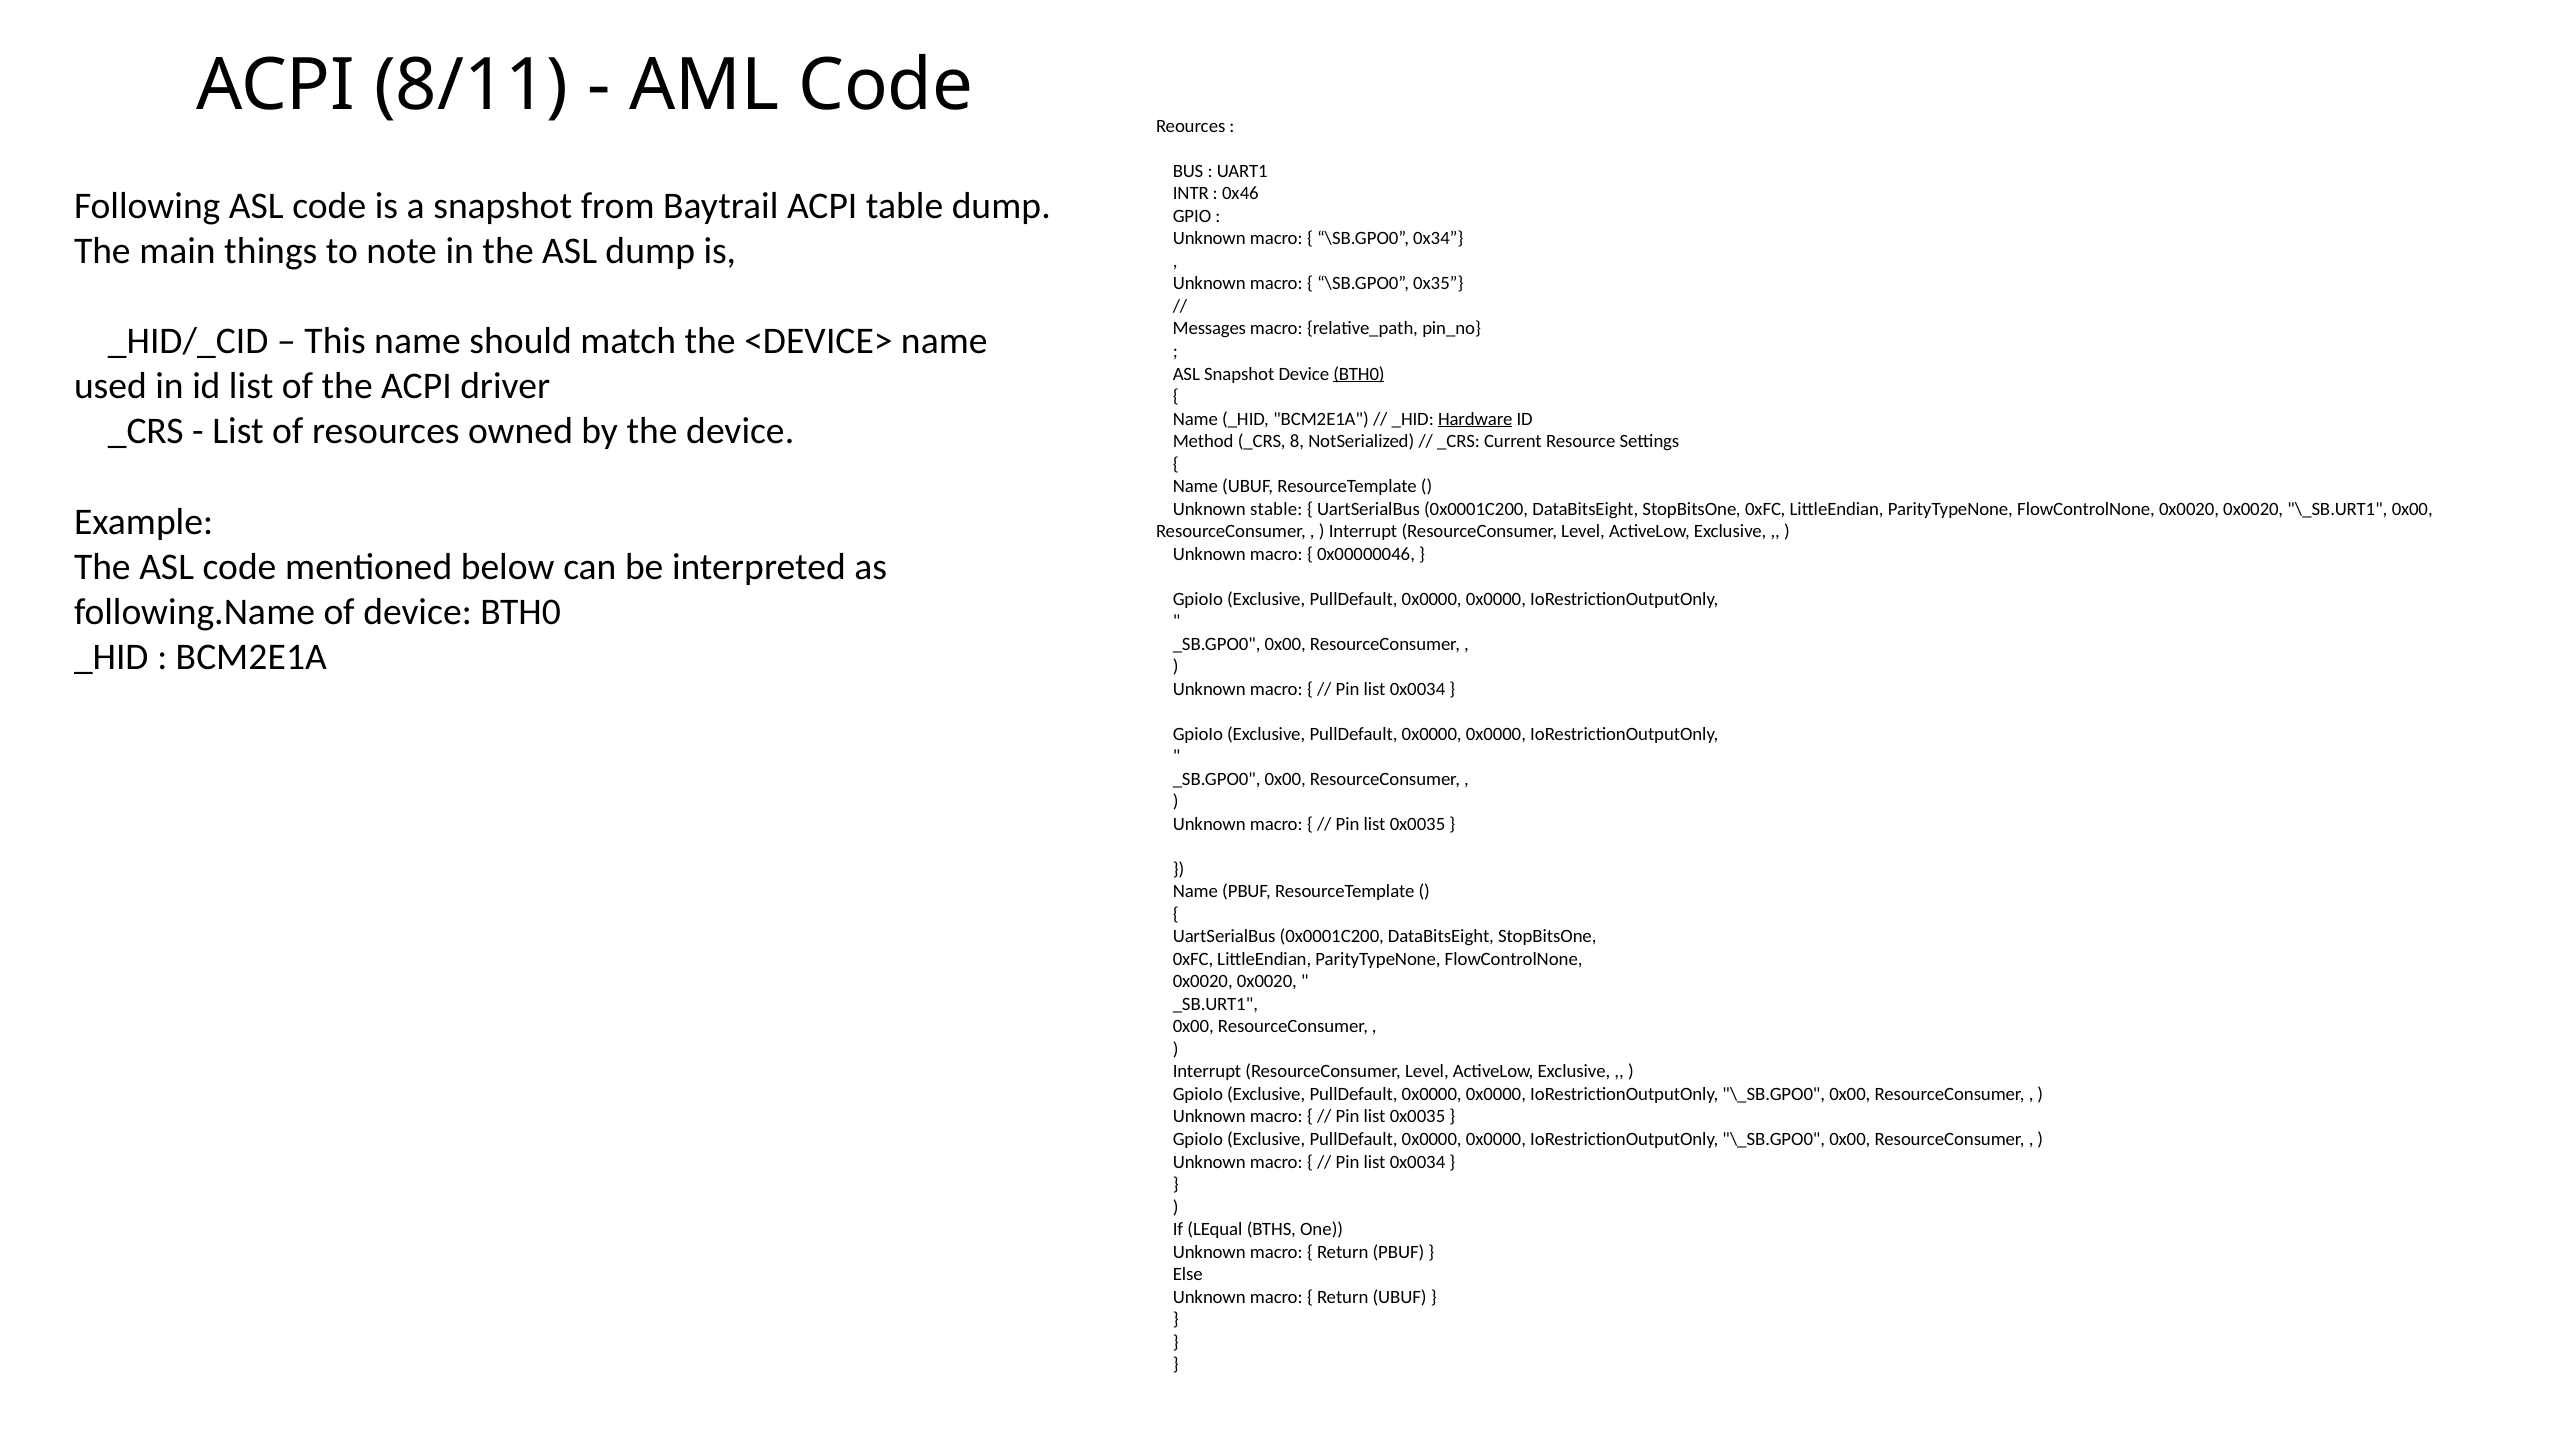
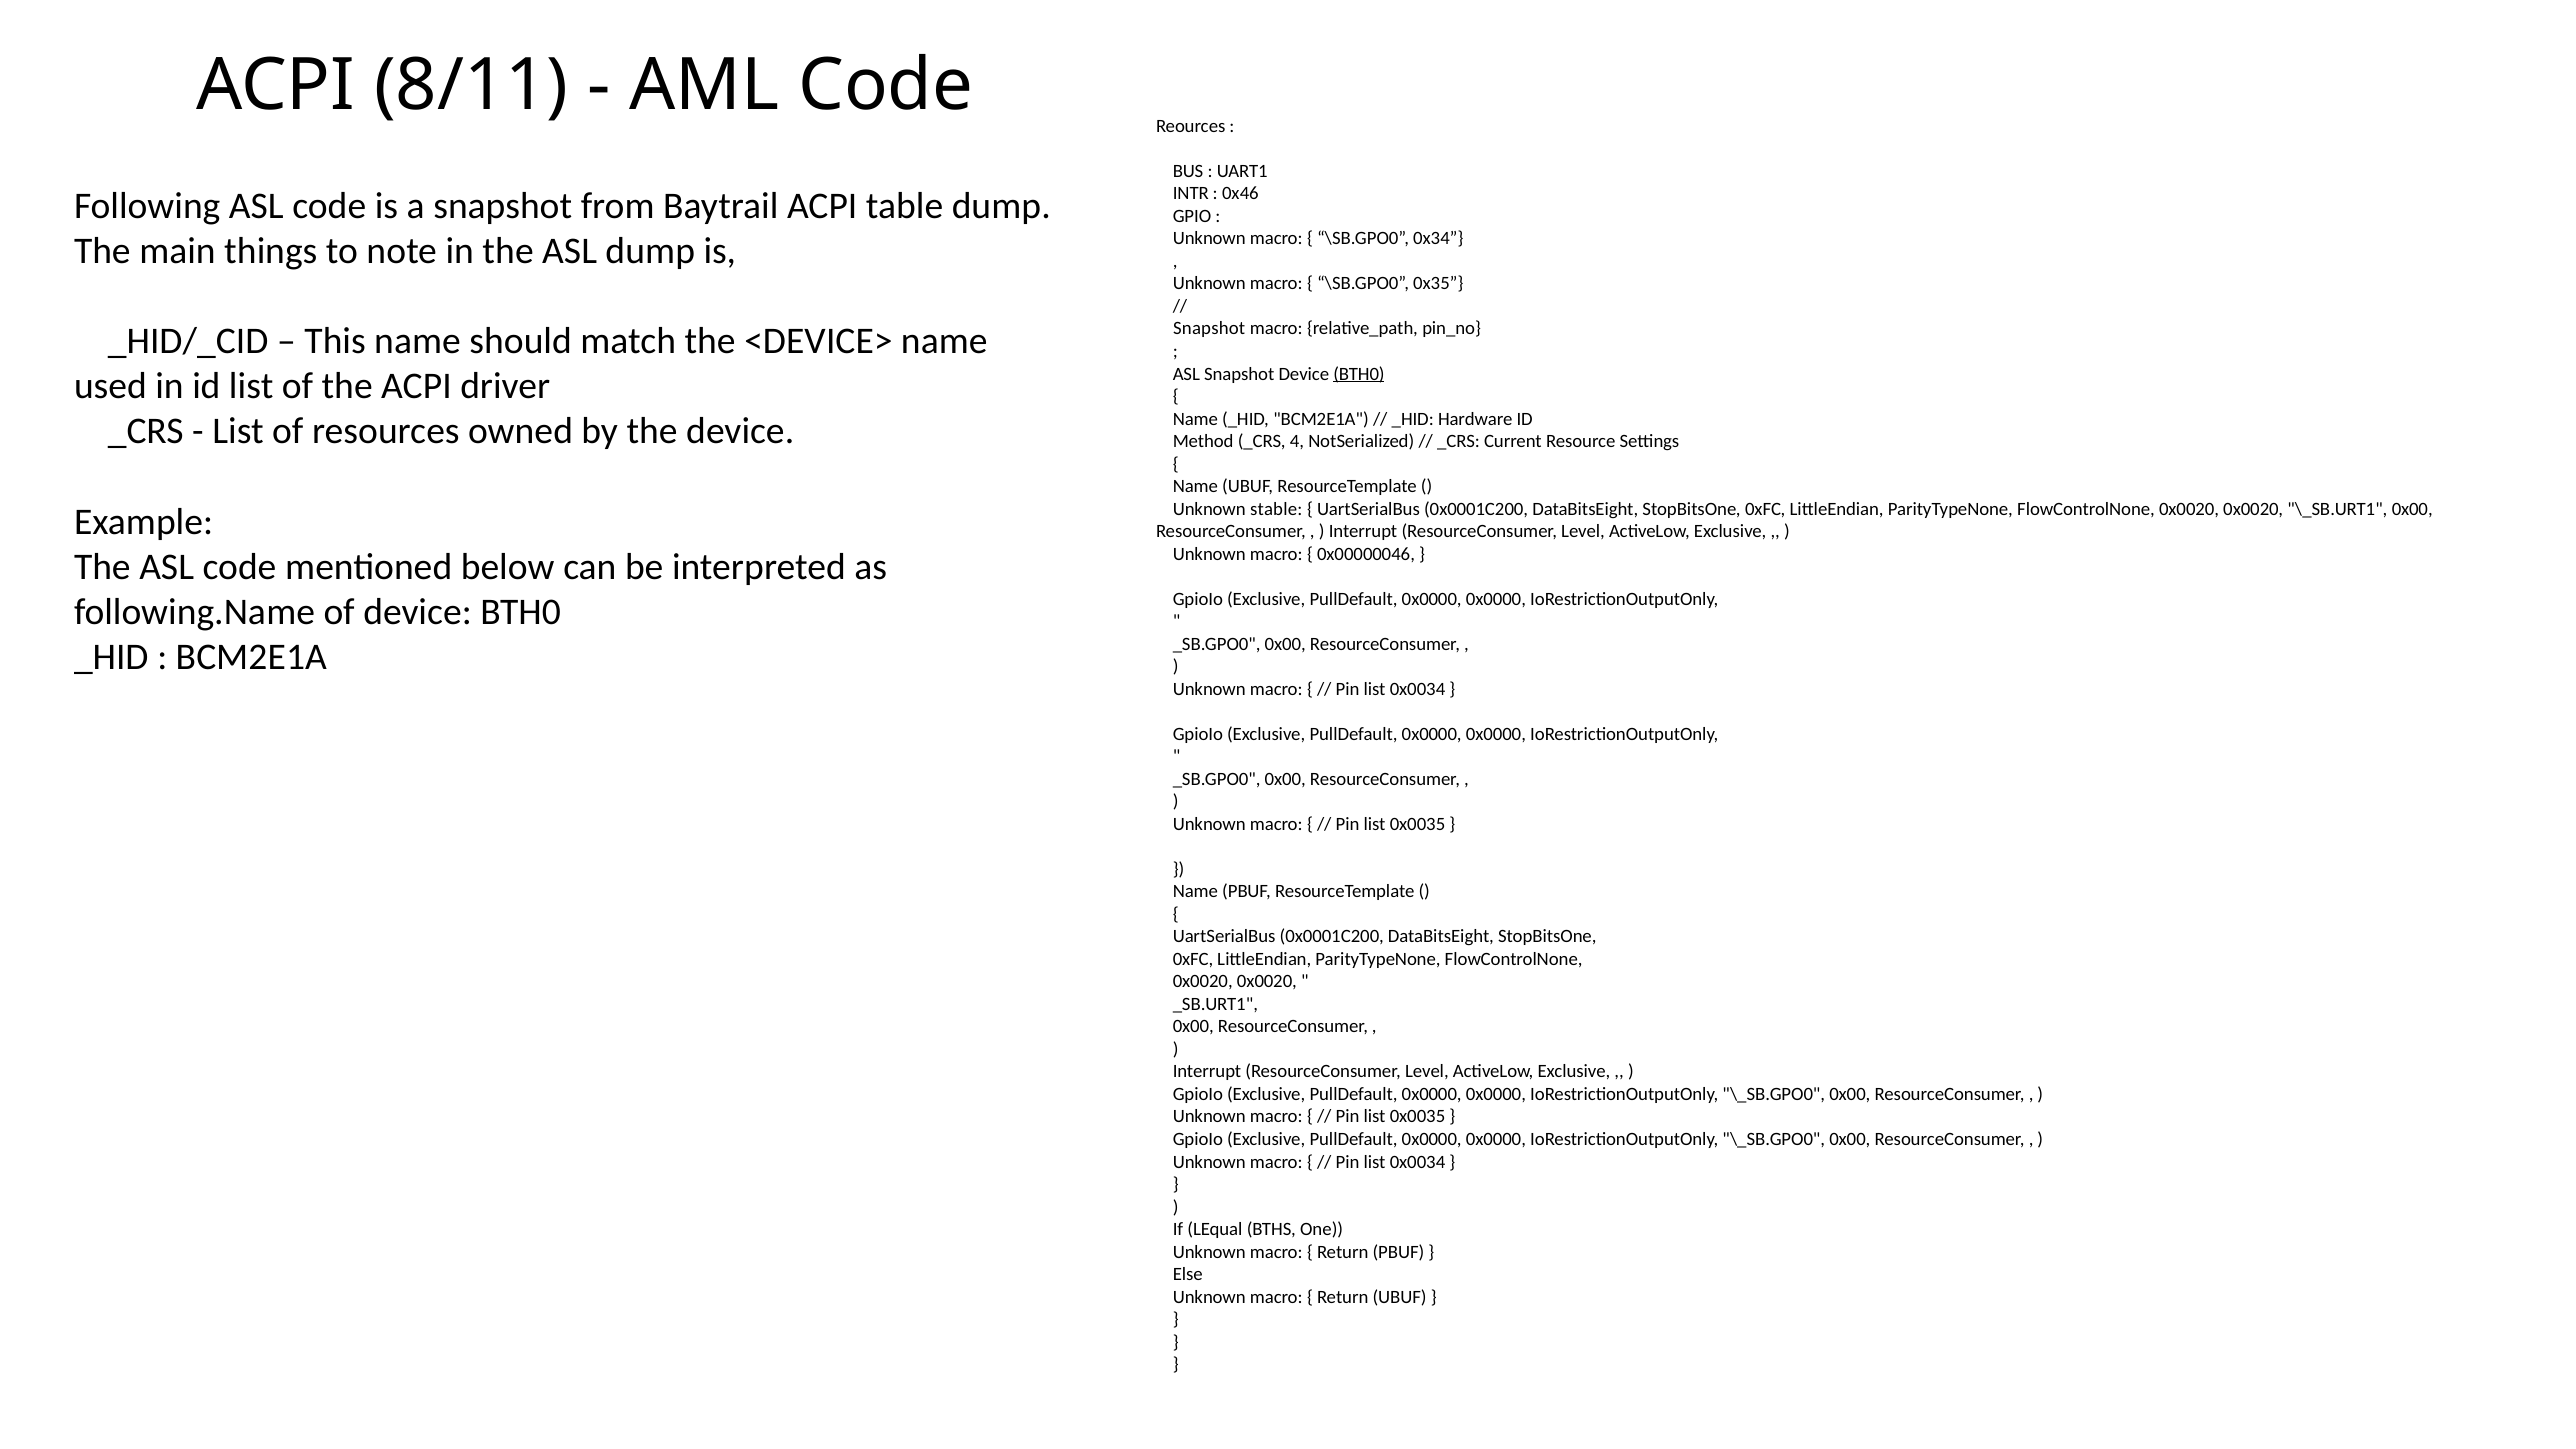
Messages at (1209, 329): Messages -> Snapshot
Hardware underline: present -> none
8: 8 -> 4
